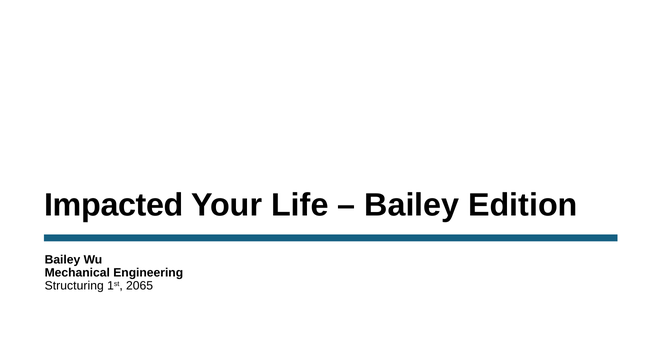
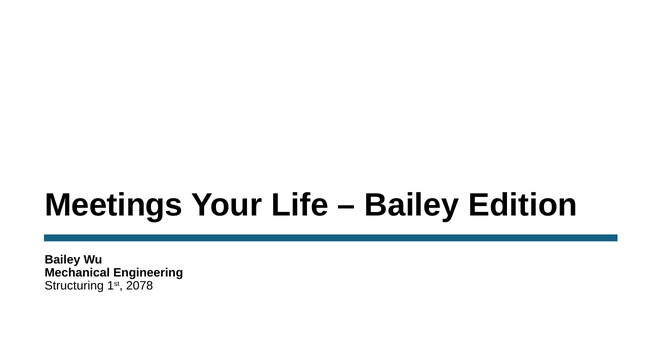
Impacted: Impacted -> Meetings
2065: 2065 -> 2078
